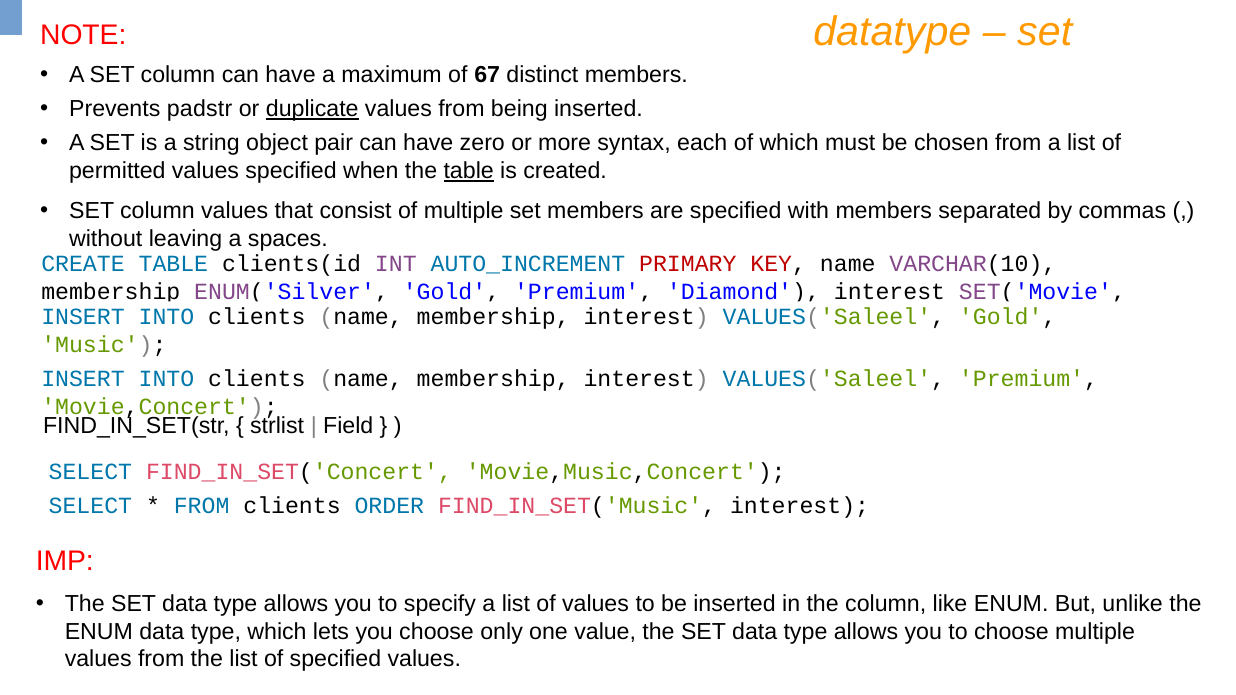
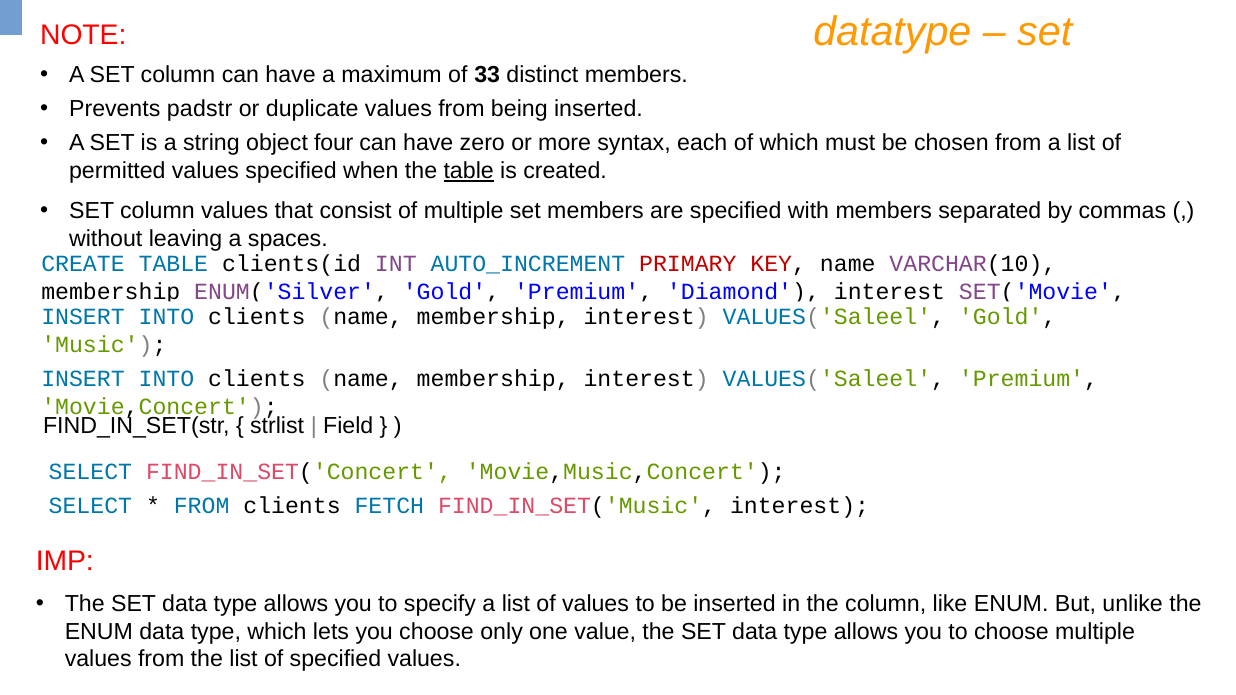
67: 67 -> 33
duplicate underline: present -> none
pair: pair -> four
ORDER: ORDER -> FETCH
